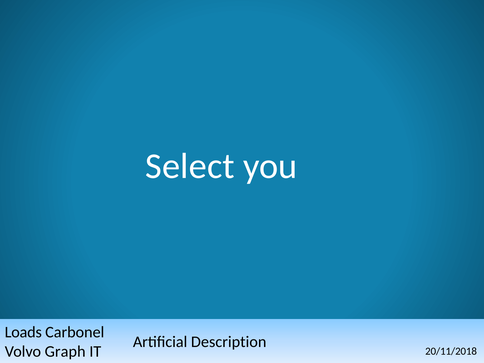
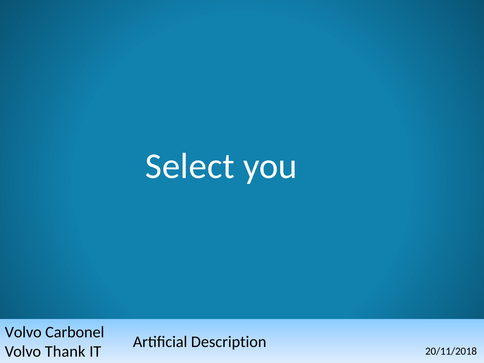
Loads at (23, 332): Loads -> Volvo
Graph: Graph -> Thank
